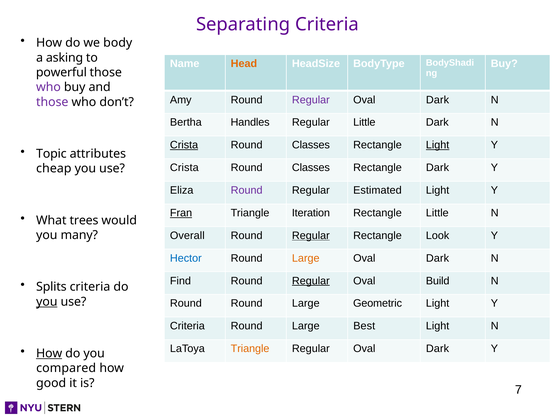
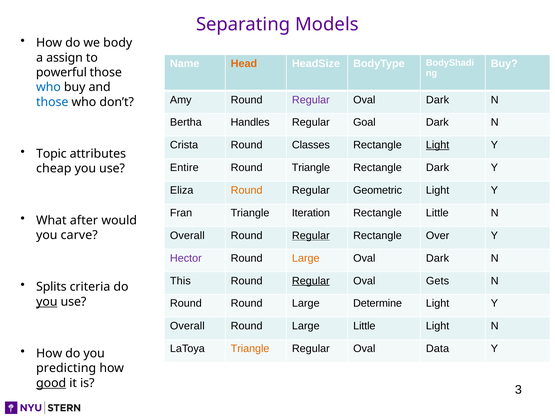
Separating Criteria: Criteria -> Models
asking: asking -> assign
who at (48, 87) colour: purple -> blue
those at (52, 102) colour: purple -> blue
Regular Little: Little -> Goal
Crista at (184, 145) underline: present -> none
Crista at (184, 168): Crista -> Entire
Classes at (311, 168): Classes -> Triangle
Round at (247, 190) colour: purple -> orange
Estimated: Estimated -> Geometric
Fran underline: present -> none
trees: trees -> after
Look: Look -> Over
many: many -> carve
Hector colour: blue -> purple
Find: Find -> This
Build: Build -> Gets
Geometric: Geometric -> Determine
Criteria at (187, 326): Criteria -> Overall
Large Best: Best -> Little
Dark at (438, 349): Dark -> Data
How at (49, 354) underline: present -> none
compared: compared -> predicting
good underline: none -> present
7: 7 -> 3
